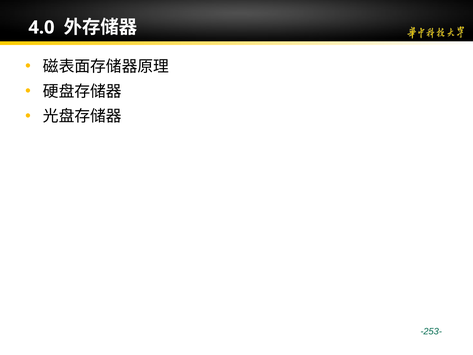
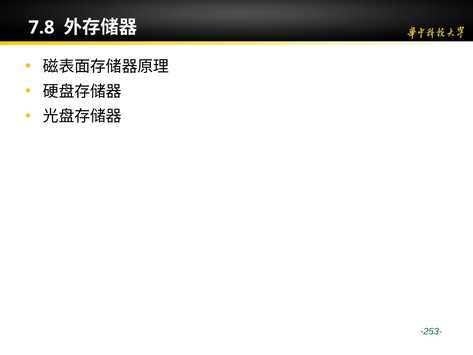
4.0: 4.0 -> 7.8
